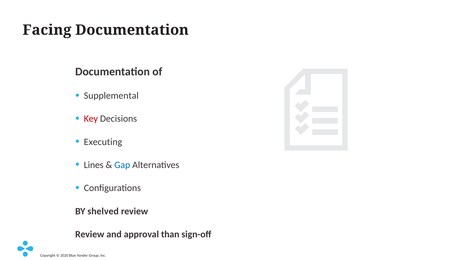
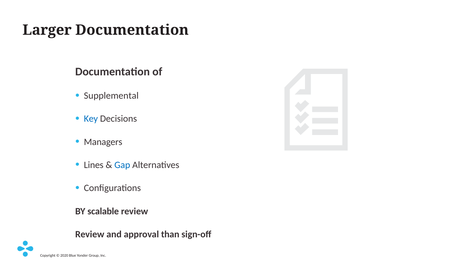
Facing: Facing -> Larger
Key colour: red -> blue
Executing: Executing -> Managers
shelved: shelved -> scalable
